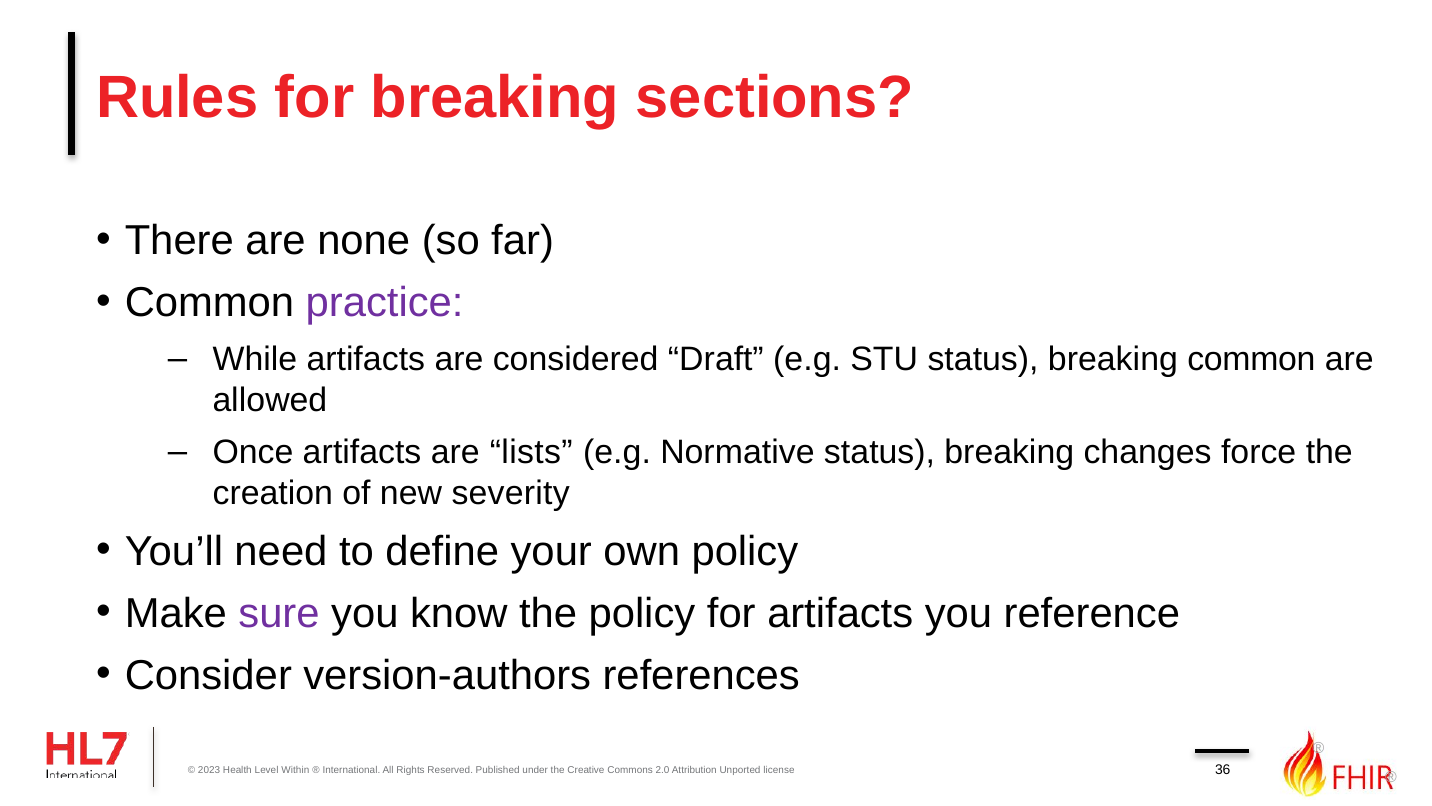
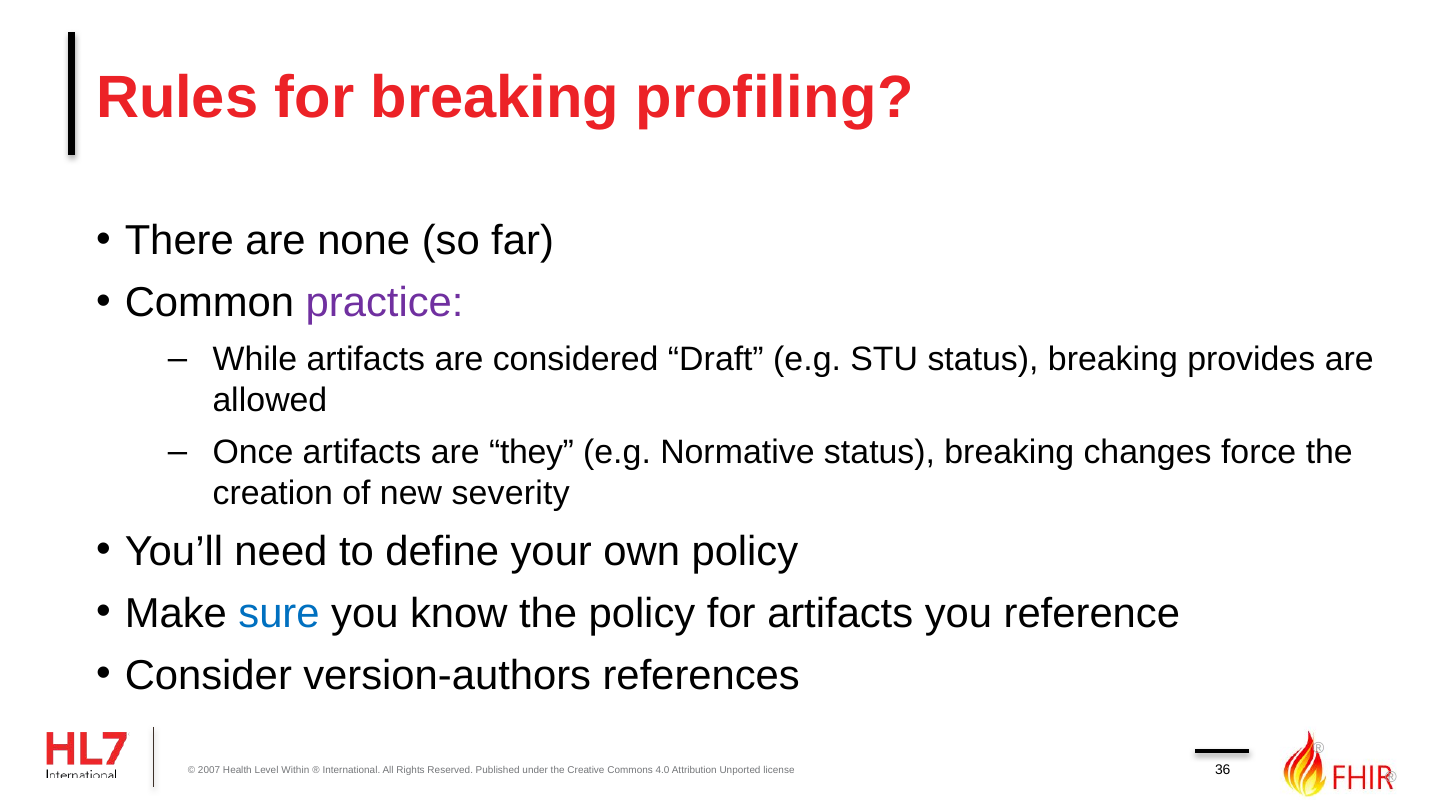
sections: sections -> profiling
breaking common: common -> provides
lists: lists -> they
sure colour: purple -> blue
2023: 2023 -> 2007
2.0: 2.0 -> 4.0
